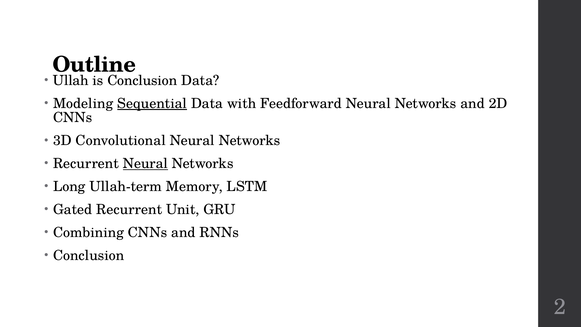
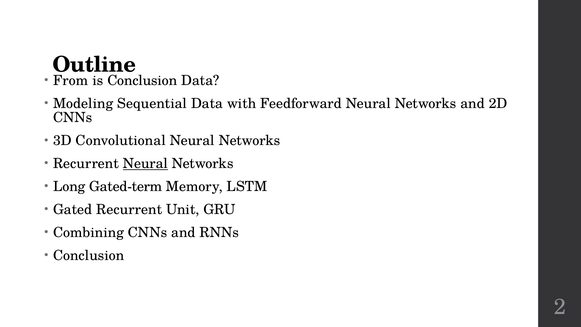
Ullah: Ullah -> From
Sequential underline: present -> none
Ullah-term: Ullah-term -> Gated-term
